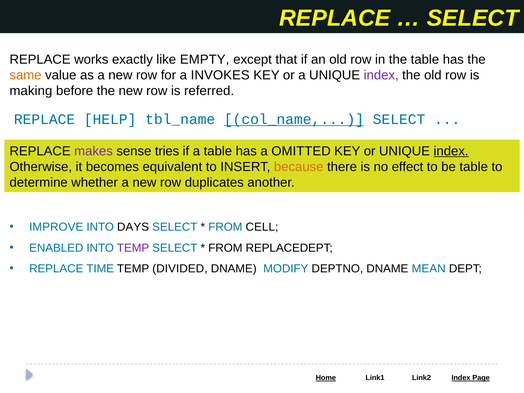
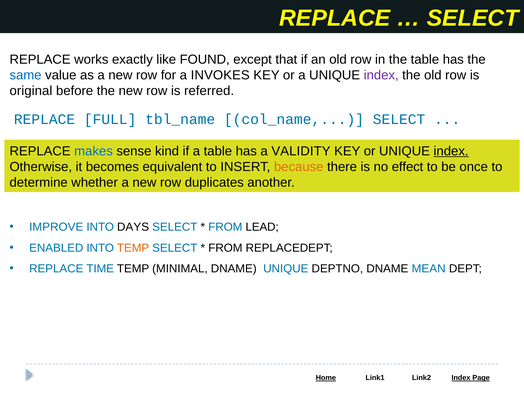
EMPTY: EMPTY -> FOUND
same colour: orange -> blue
making: making -> original
HELP: HELP -> FULL
col_name underline: present -> none
makes colour: purple -> blue
tries: tries -> kind
OMITTED: OMITTED -> VALIDITY
be table: table -> once
CELL: CELL -> LEAD
TEMP at (133, 248) colour: purple -> orange
DIVIDED: DIVIDED -> MINIMAL
DNAME MODIFY: MODIFY -> UNIQUE
